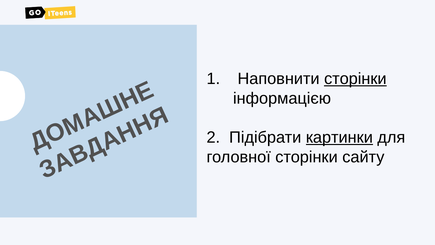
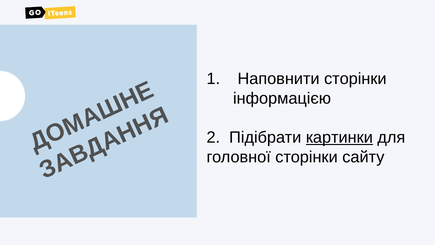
сторінки at (355, 79) underline: present -> none
